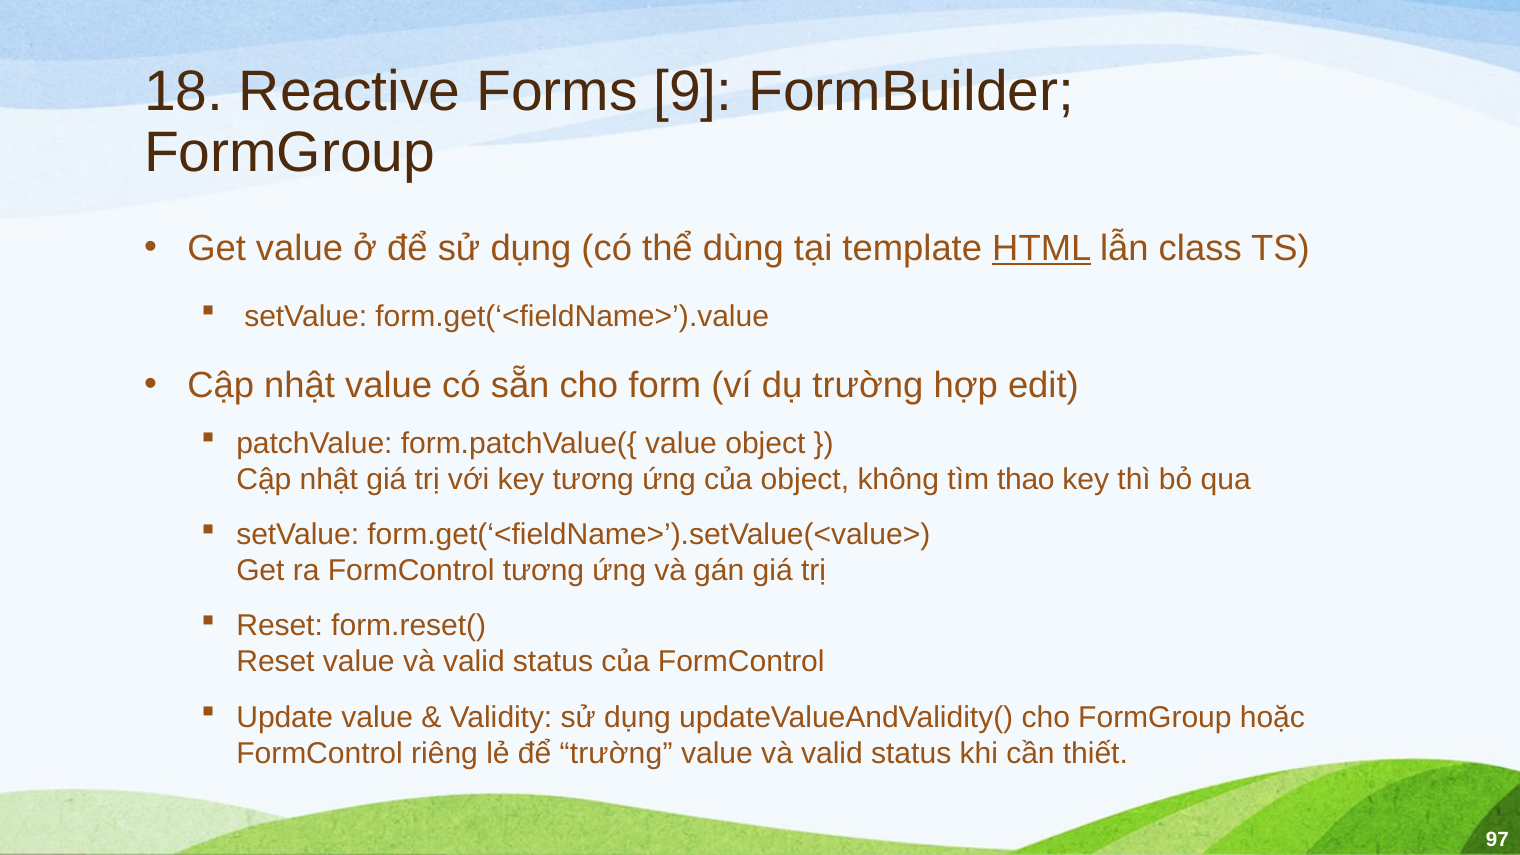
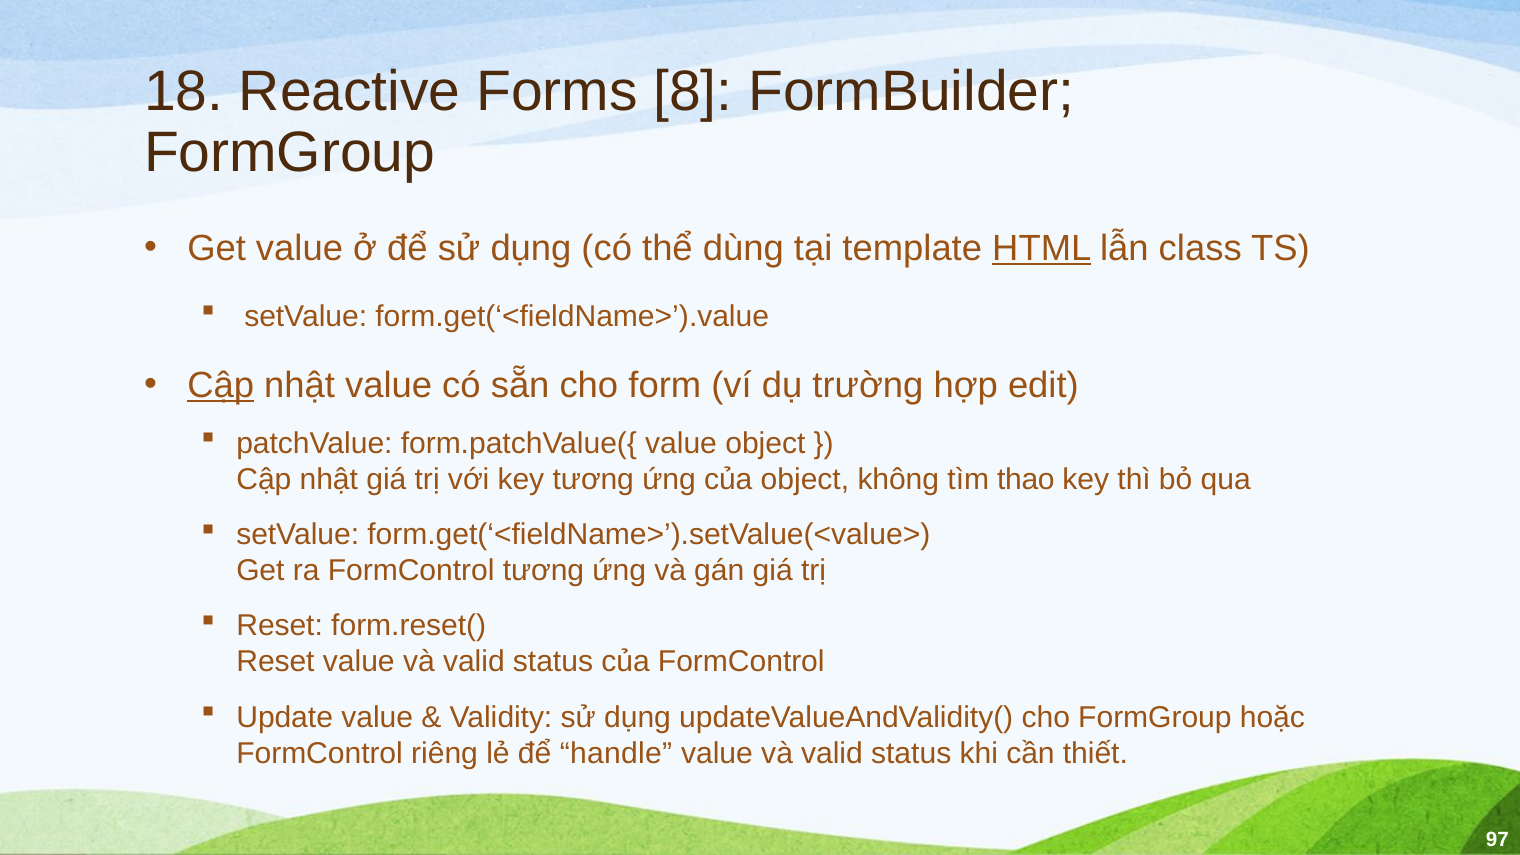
9: 9 -> 8
Cập at (221, 385) underline: none -> present
để trường: trường -> handle
